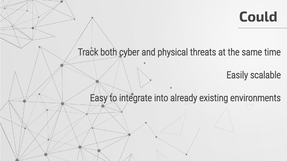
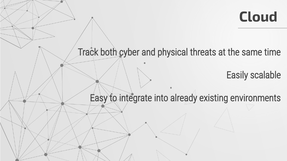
Could: Could -> Cloud
